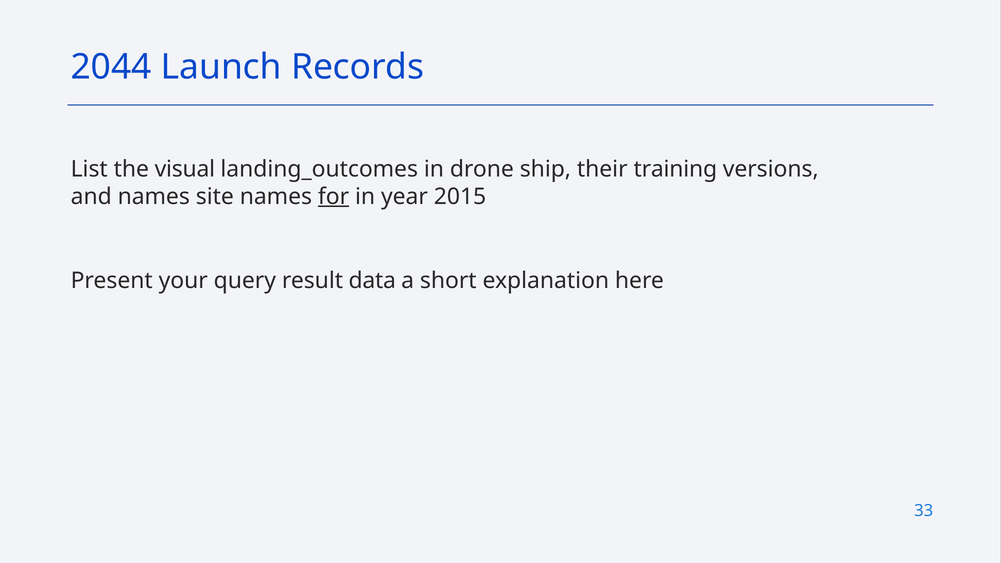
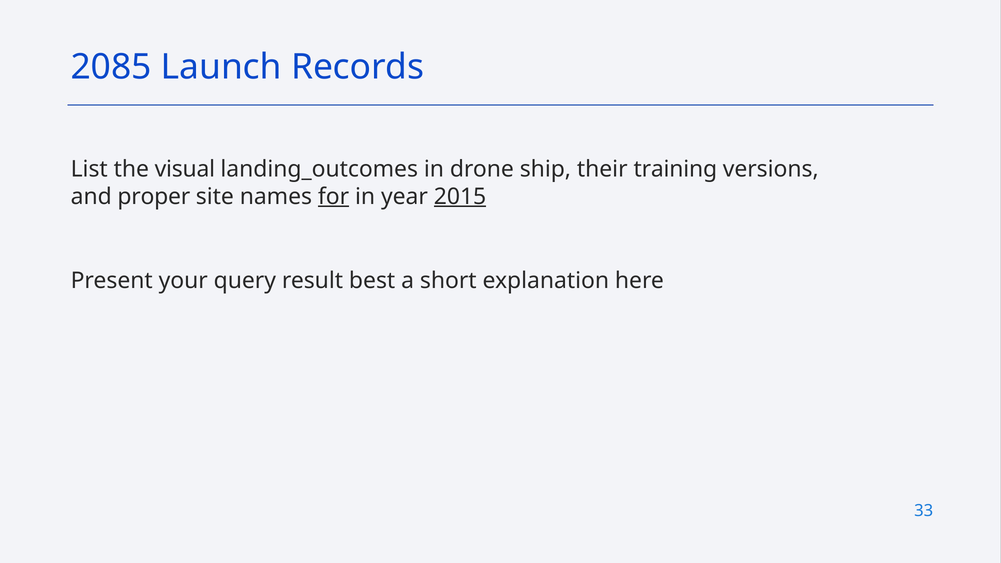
2044: 2044 -> 2085
and names: names -> proper
2015 underline: none -> present
data: data -> best
